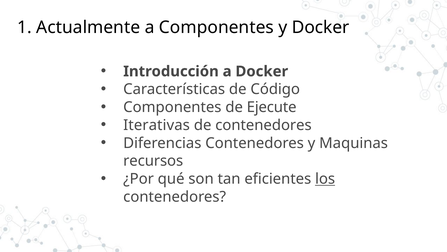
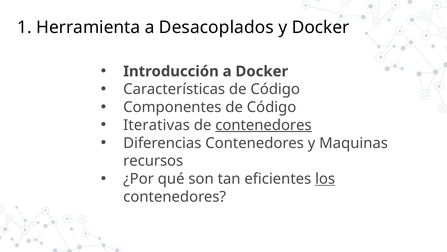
Actualmente: Actualmente -> Herramienta
a Componentes: Componentes -> Desacoplados
Componentes de Ejecute: Ejecute -> Código
contenedores at (263, 125) underline: none -> present
